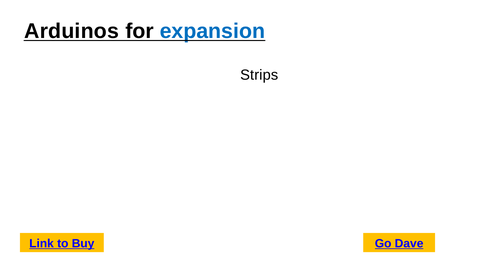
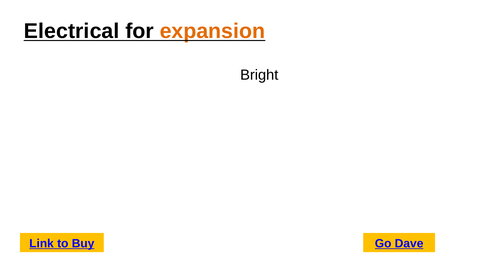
Arduinos: Arduinos -> Electrical
expansion colour: blue -> orange
Strips: Strips -> Bright
